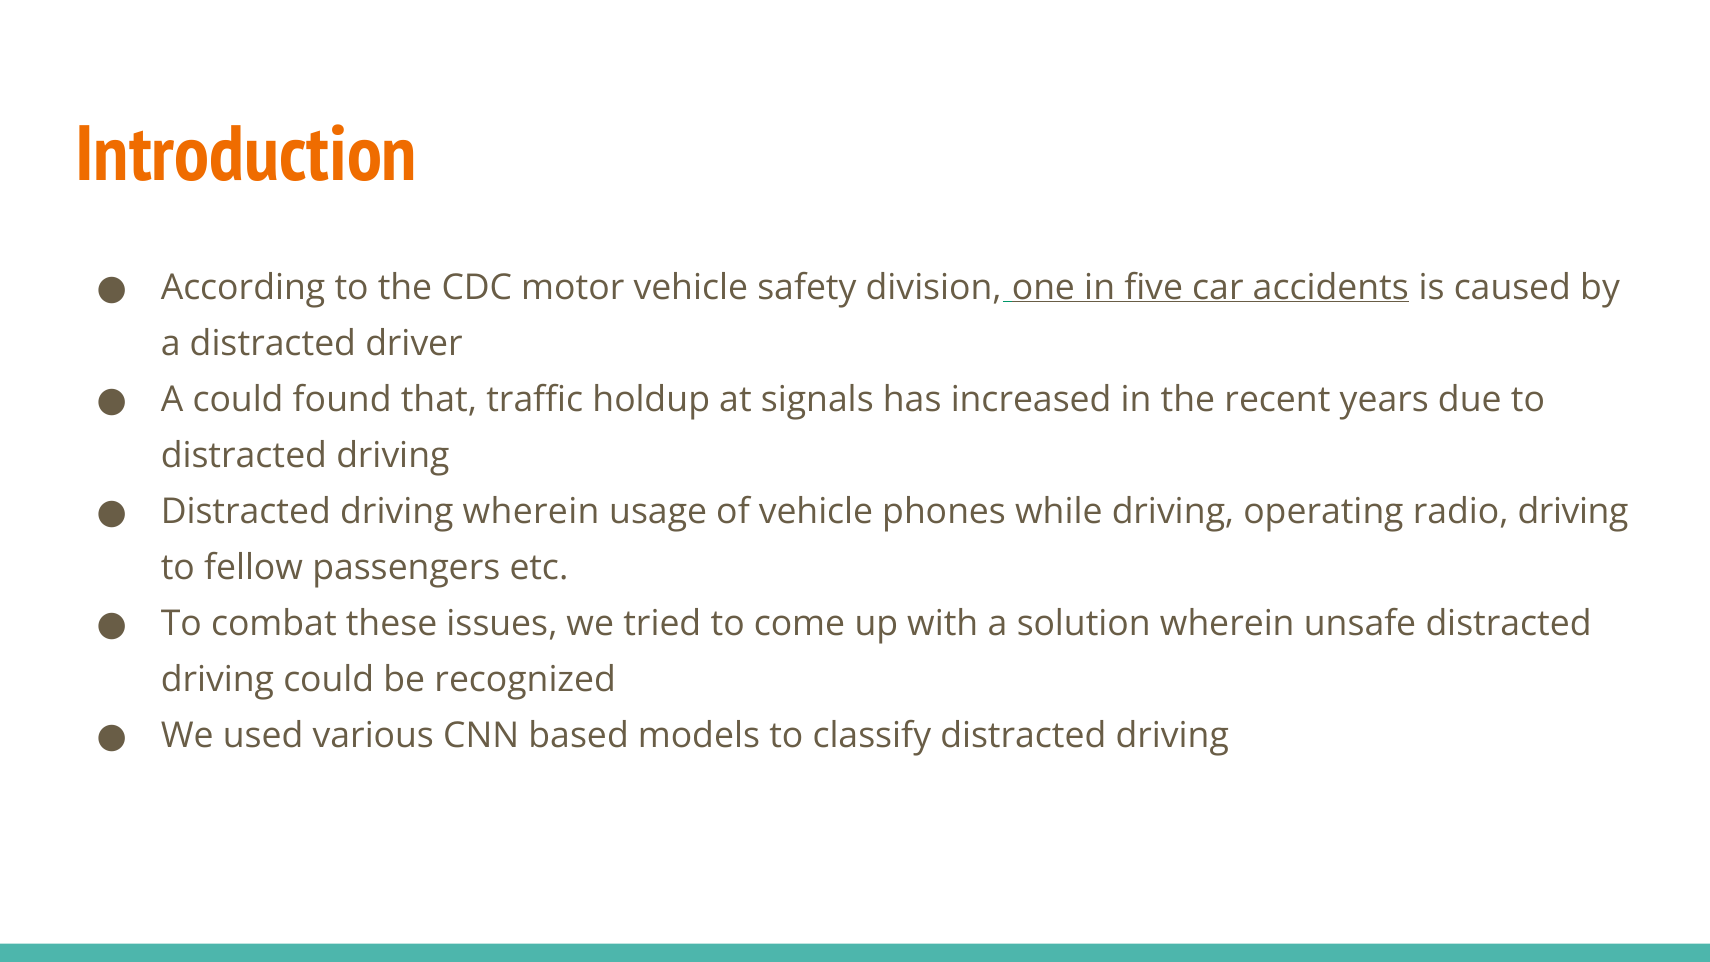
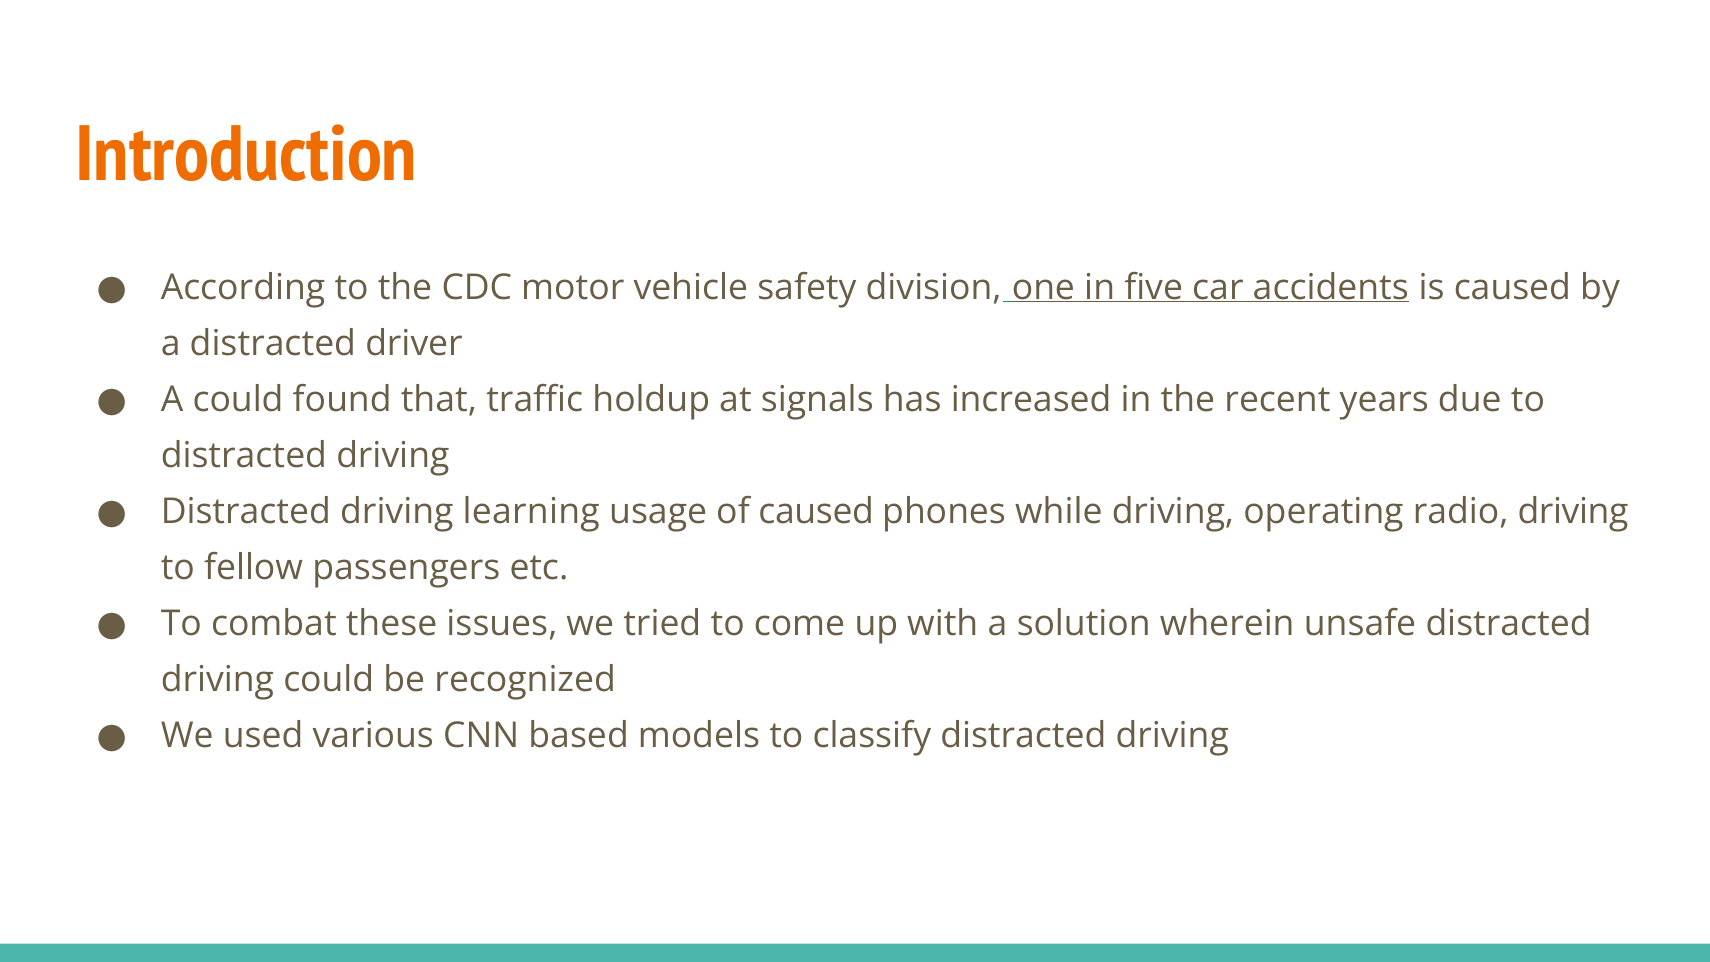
driving wherein: wherein -> learning
of vehicle: vehicle -> caused
